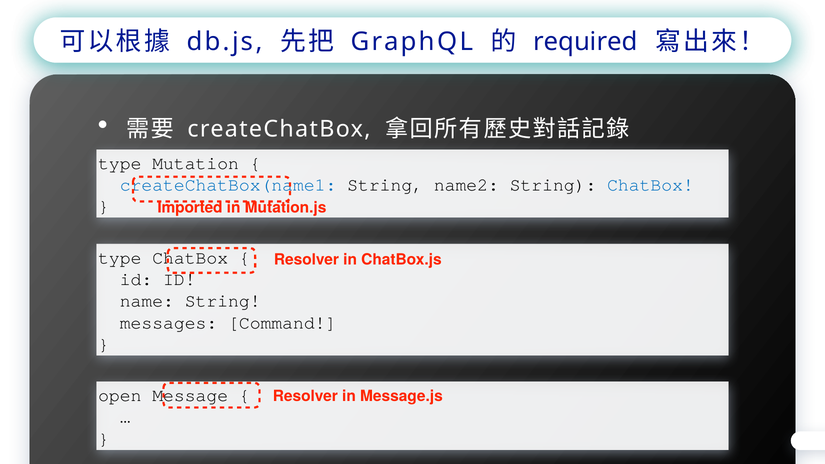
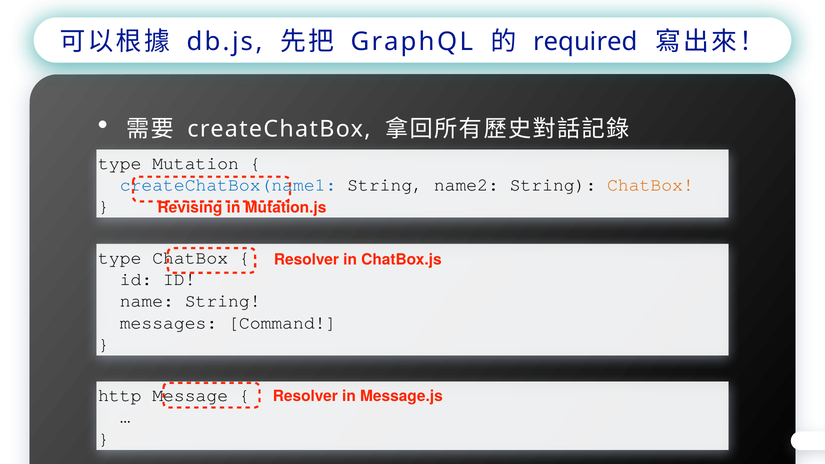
ChatBox at (650, 185) colour: blue -> orange
Imported: Imported -> Revising
open: open -> http
